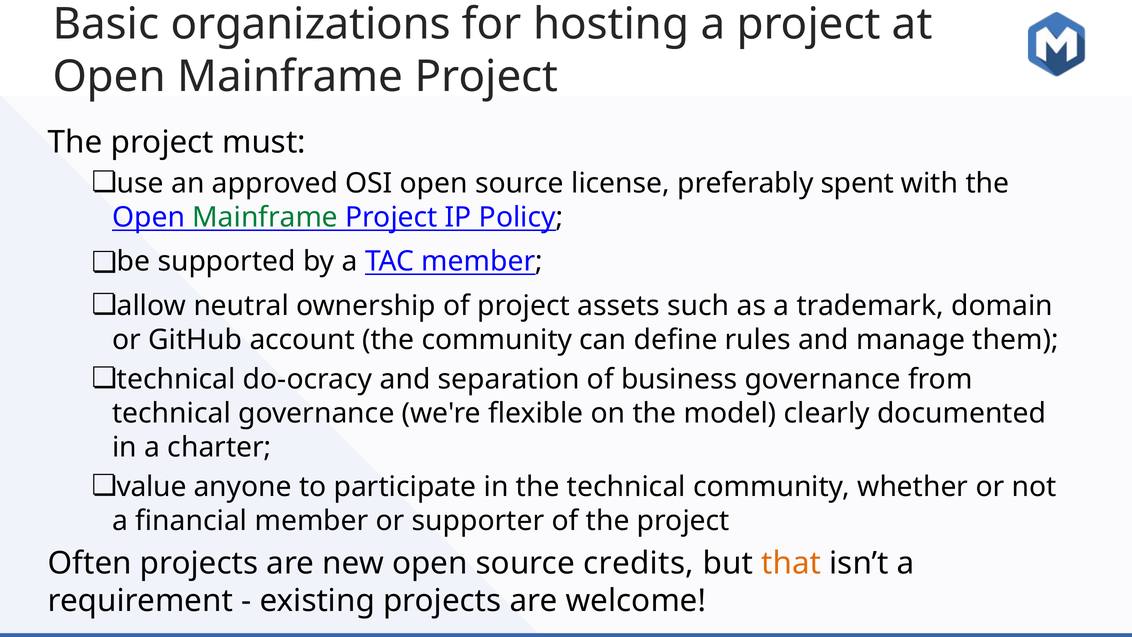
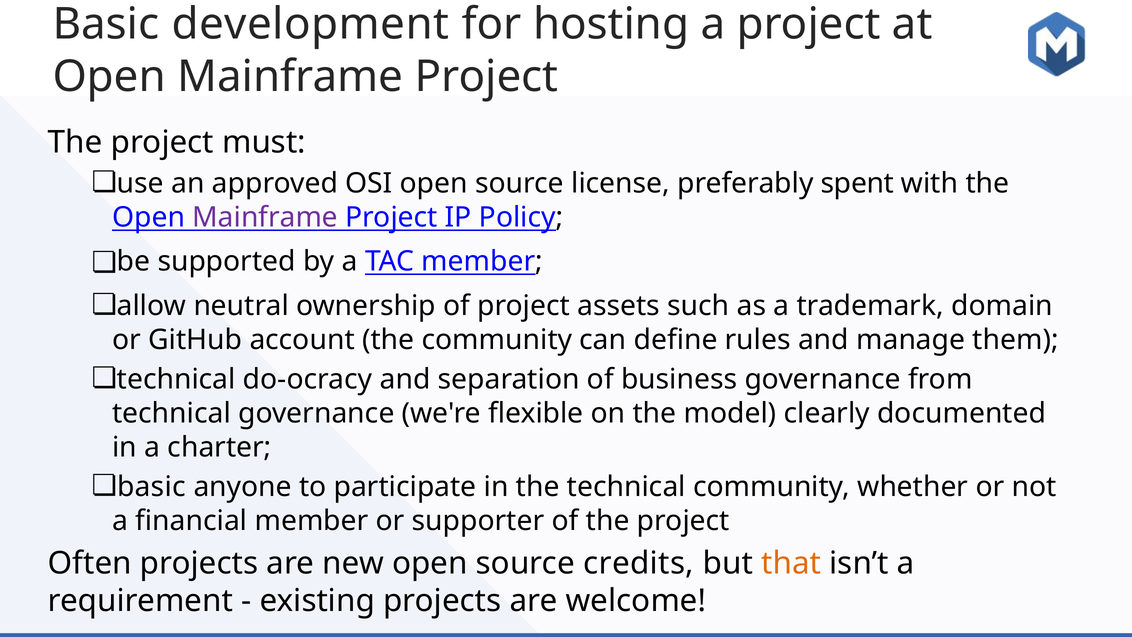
organizations: organizations -> development
Mainframe at (265, 217) colour: green -> purple
value at (152, 487): value -> basic
